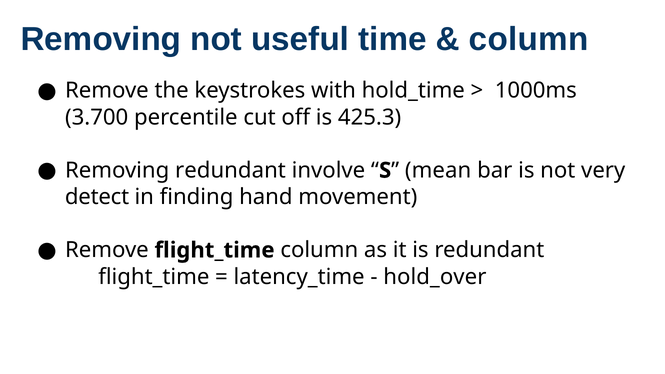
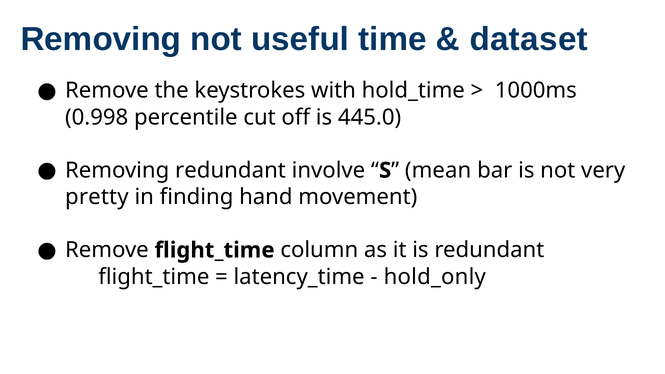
column at (529, 39): column -> dataset
3.700: 3.700 -> 0.998
425.3: 425.3 -> 445.0
detect: detect -> pretty
hold_over: hold_over -> hold_only
